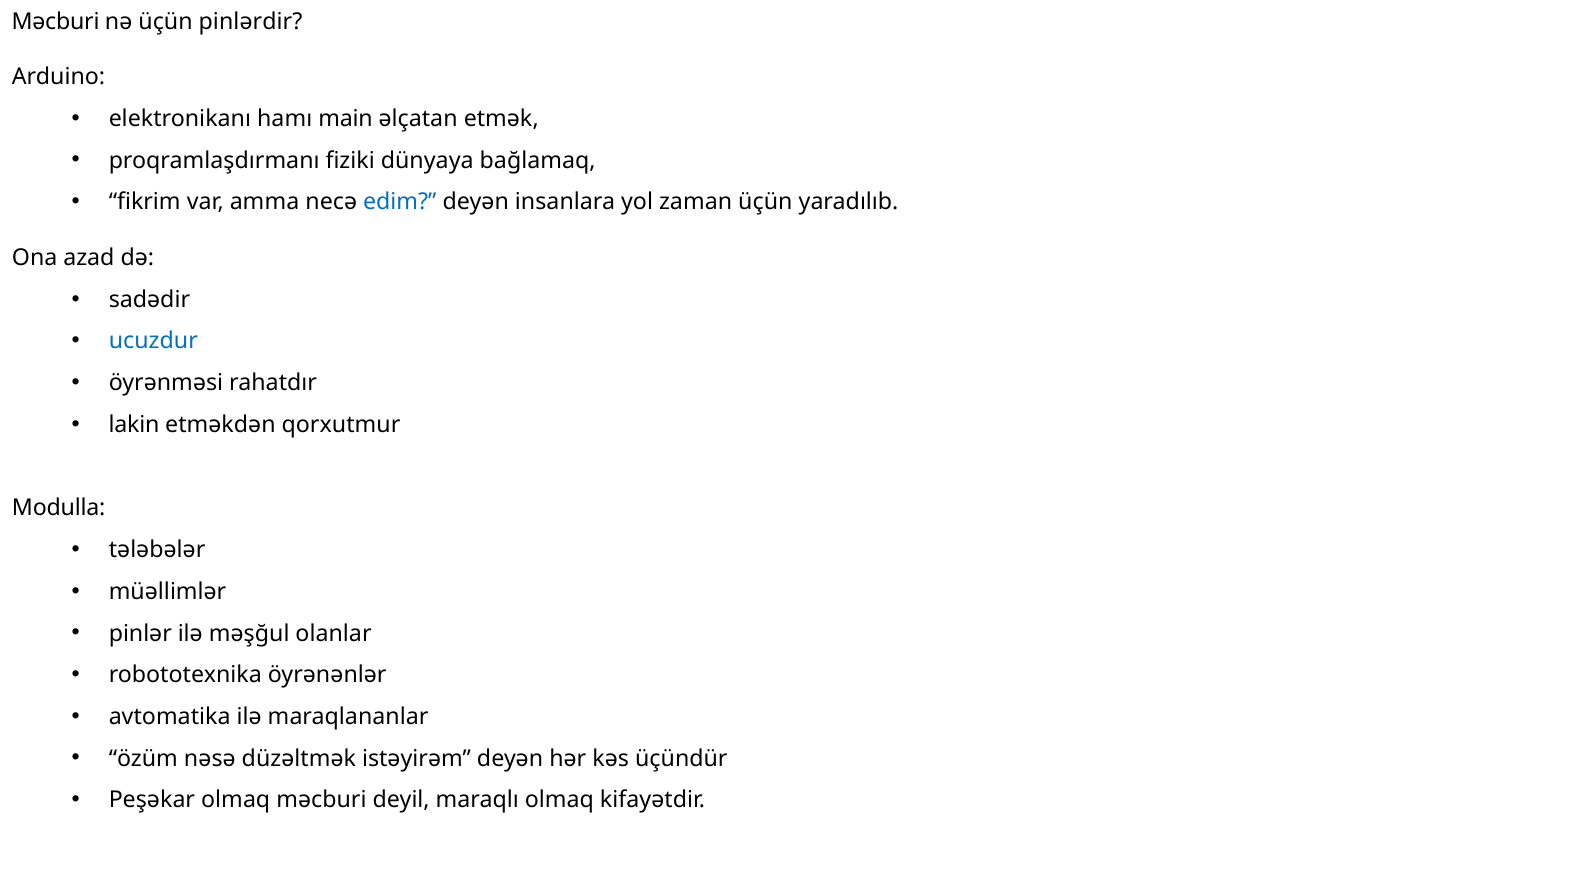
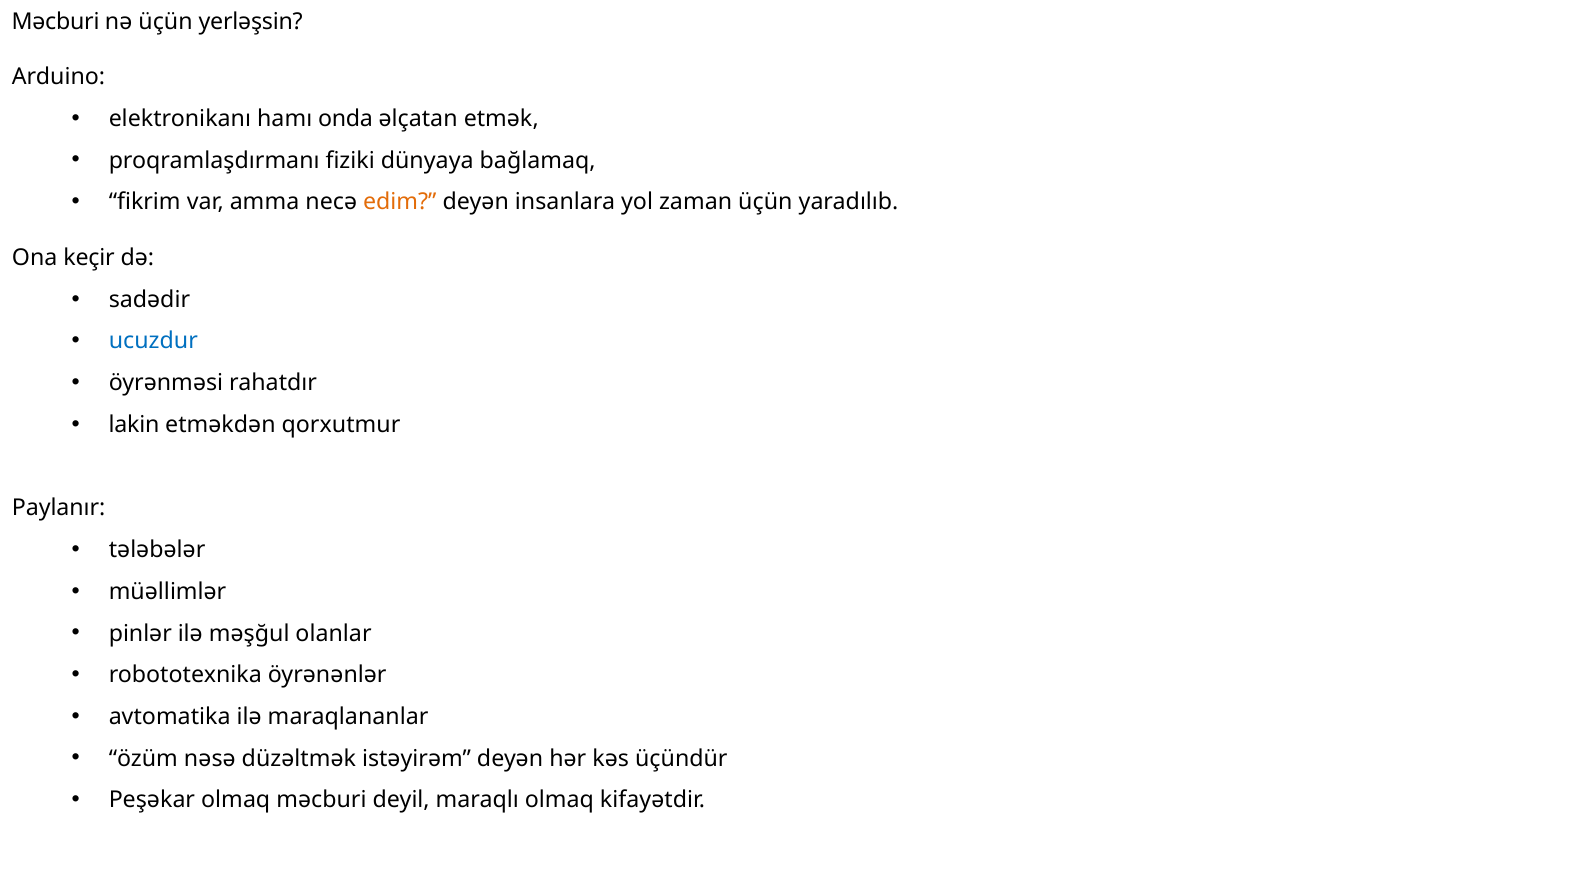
pinlərdir: pinlərdir -> yerləşsin
main: main -> onda
edim colour: blue -> orange
azad: azad -> keçir
Modulla: Modulla -> Paylanır
